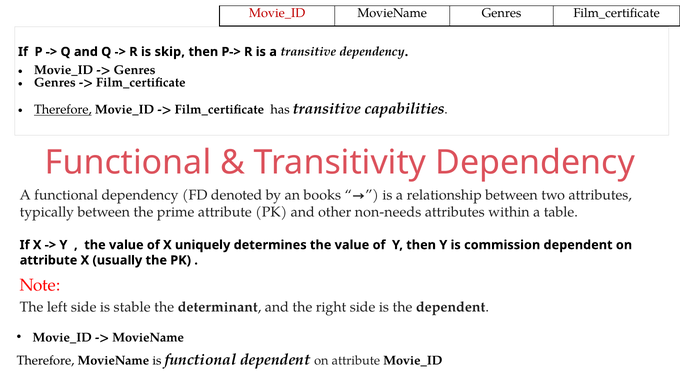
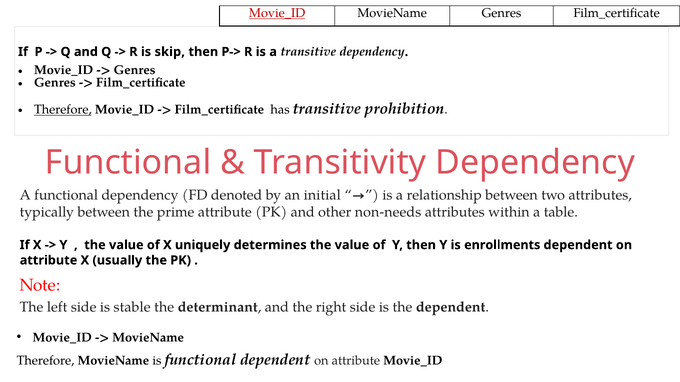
Movie_ID at (277, 13) underline: none -> present
capabilities: capabilities -> prohibition
books: books -> initial
commission: commission -> enrollments
